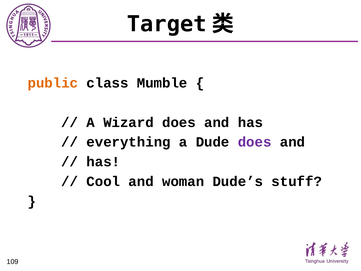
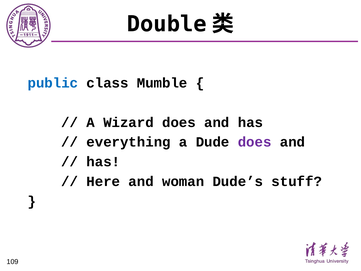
Target: Target -> Double
public colour: orange -> blue
Cool: Cool -> Here
